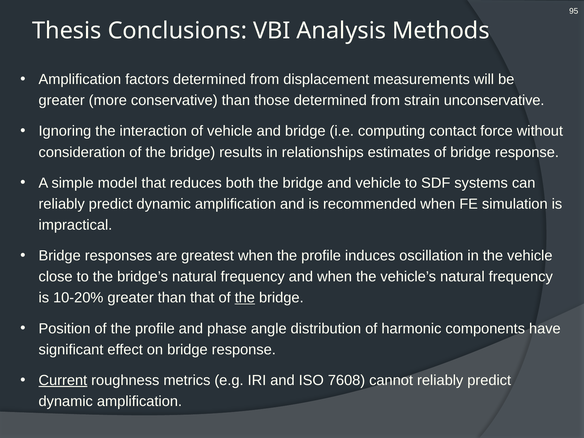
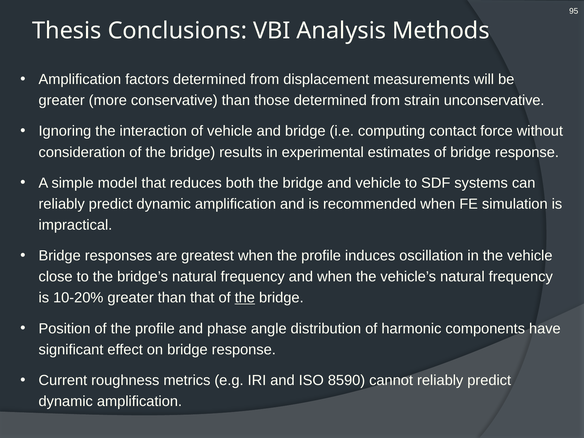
relationships: relationships -> experimental
Current underline: present -> none
7608: 7608 -> 8590
